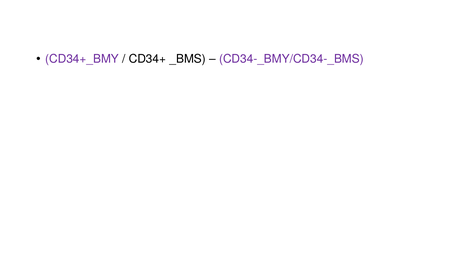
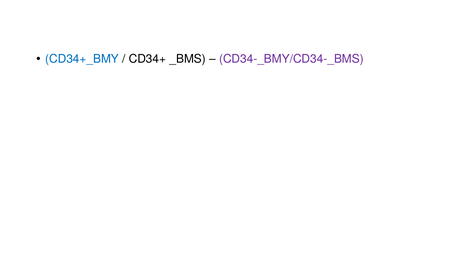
CD34+_BMY colour: purple -> blue
